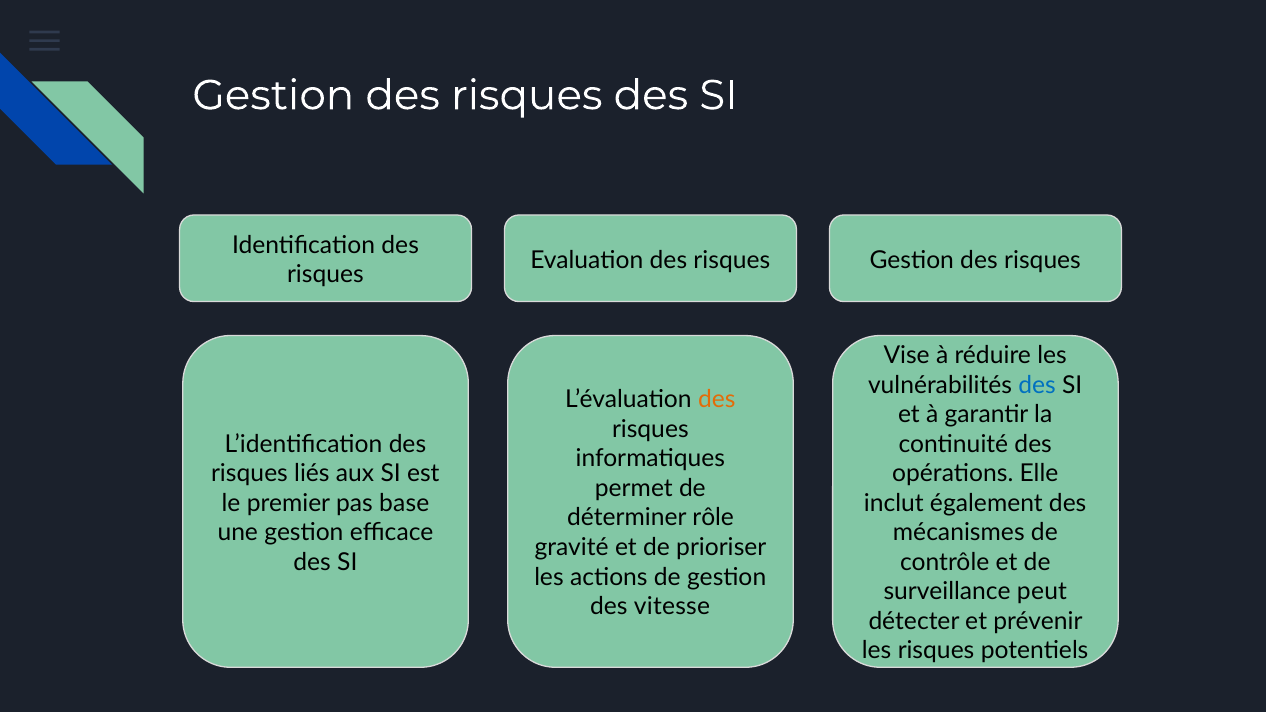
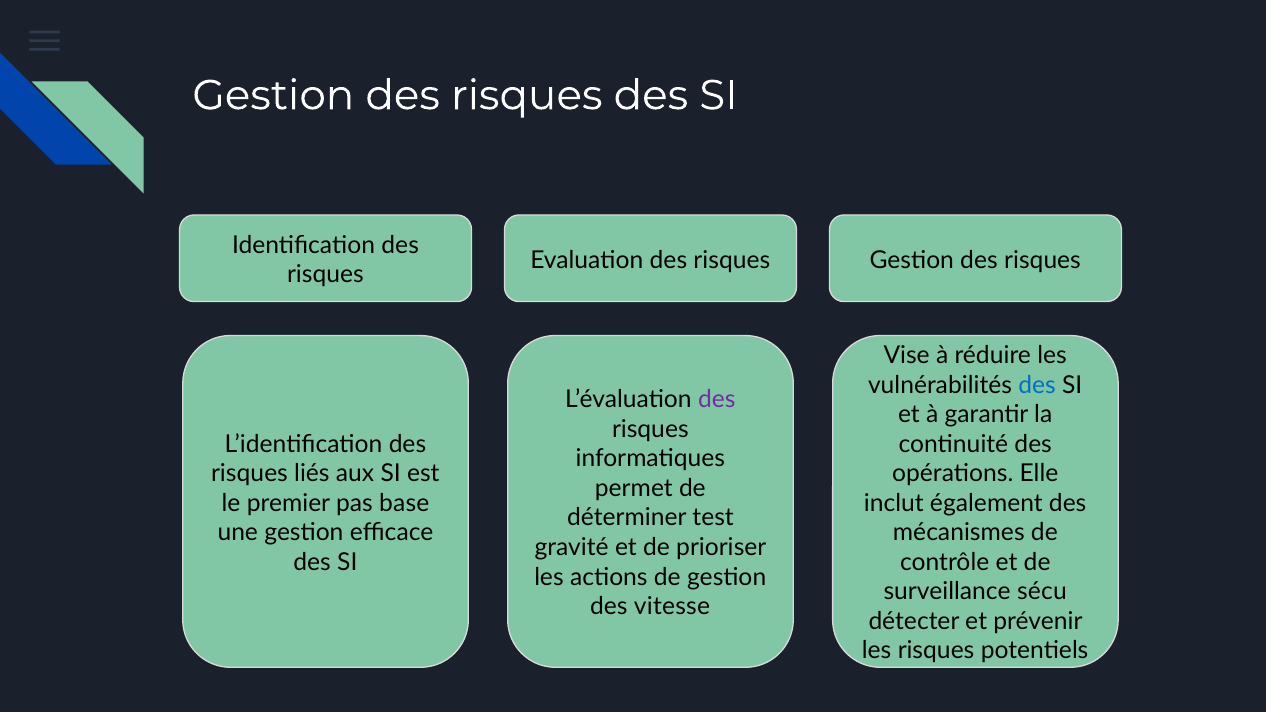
des at (717, 400) colour: orange -> purple
rôle: rôle -> test
peut: peut -> sécu
